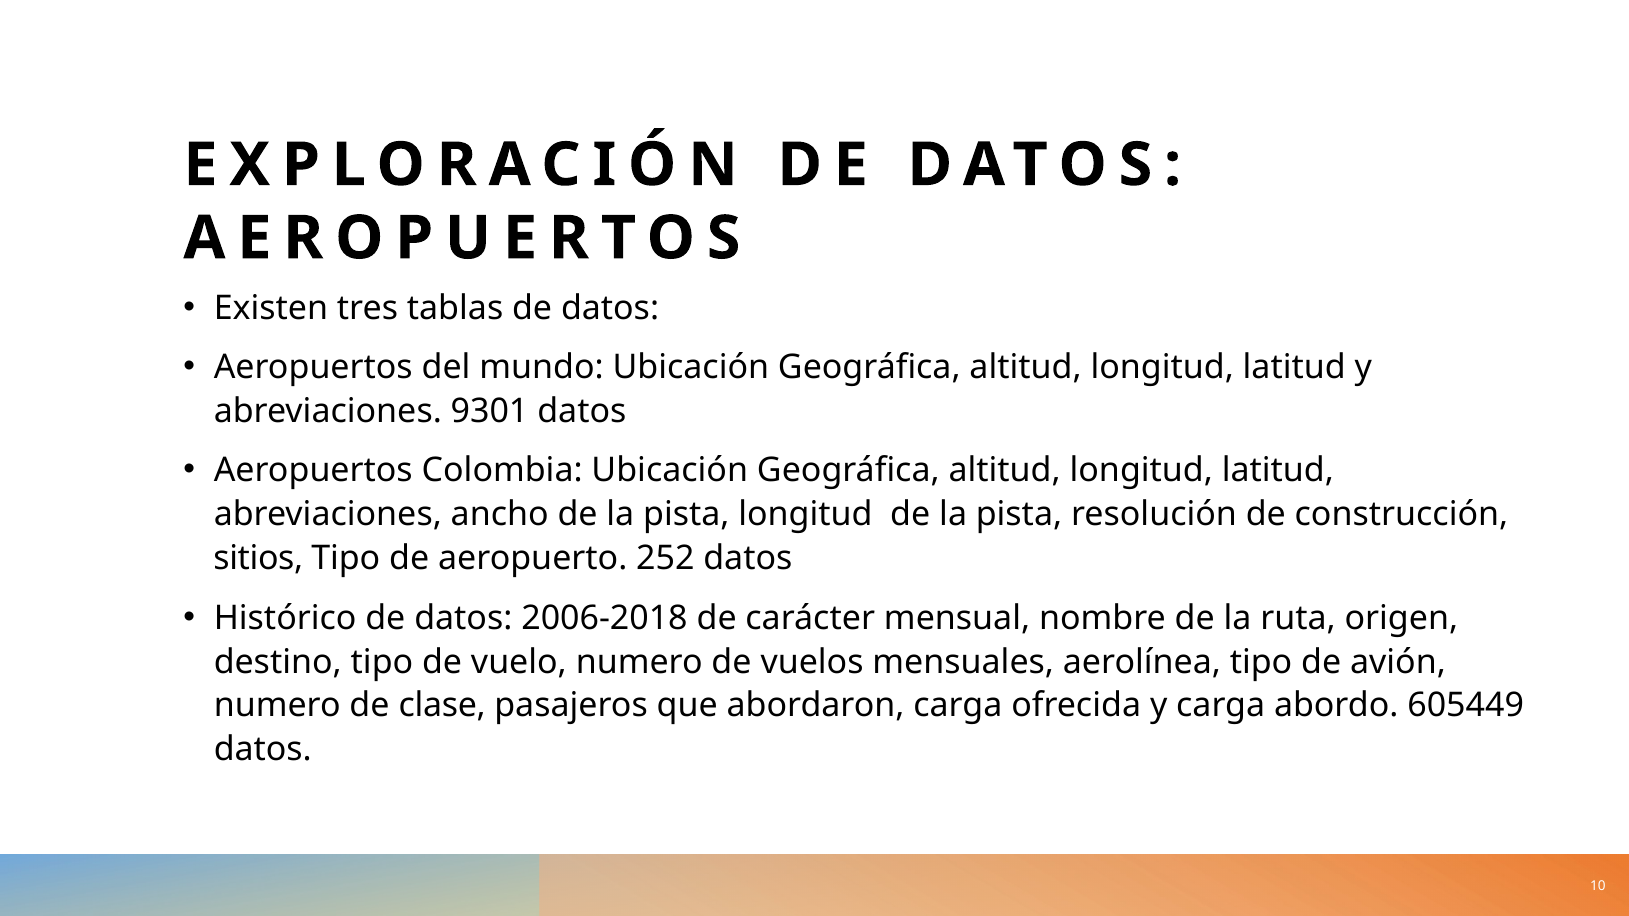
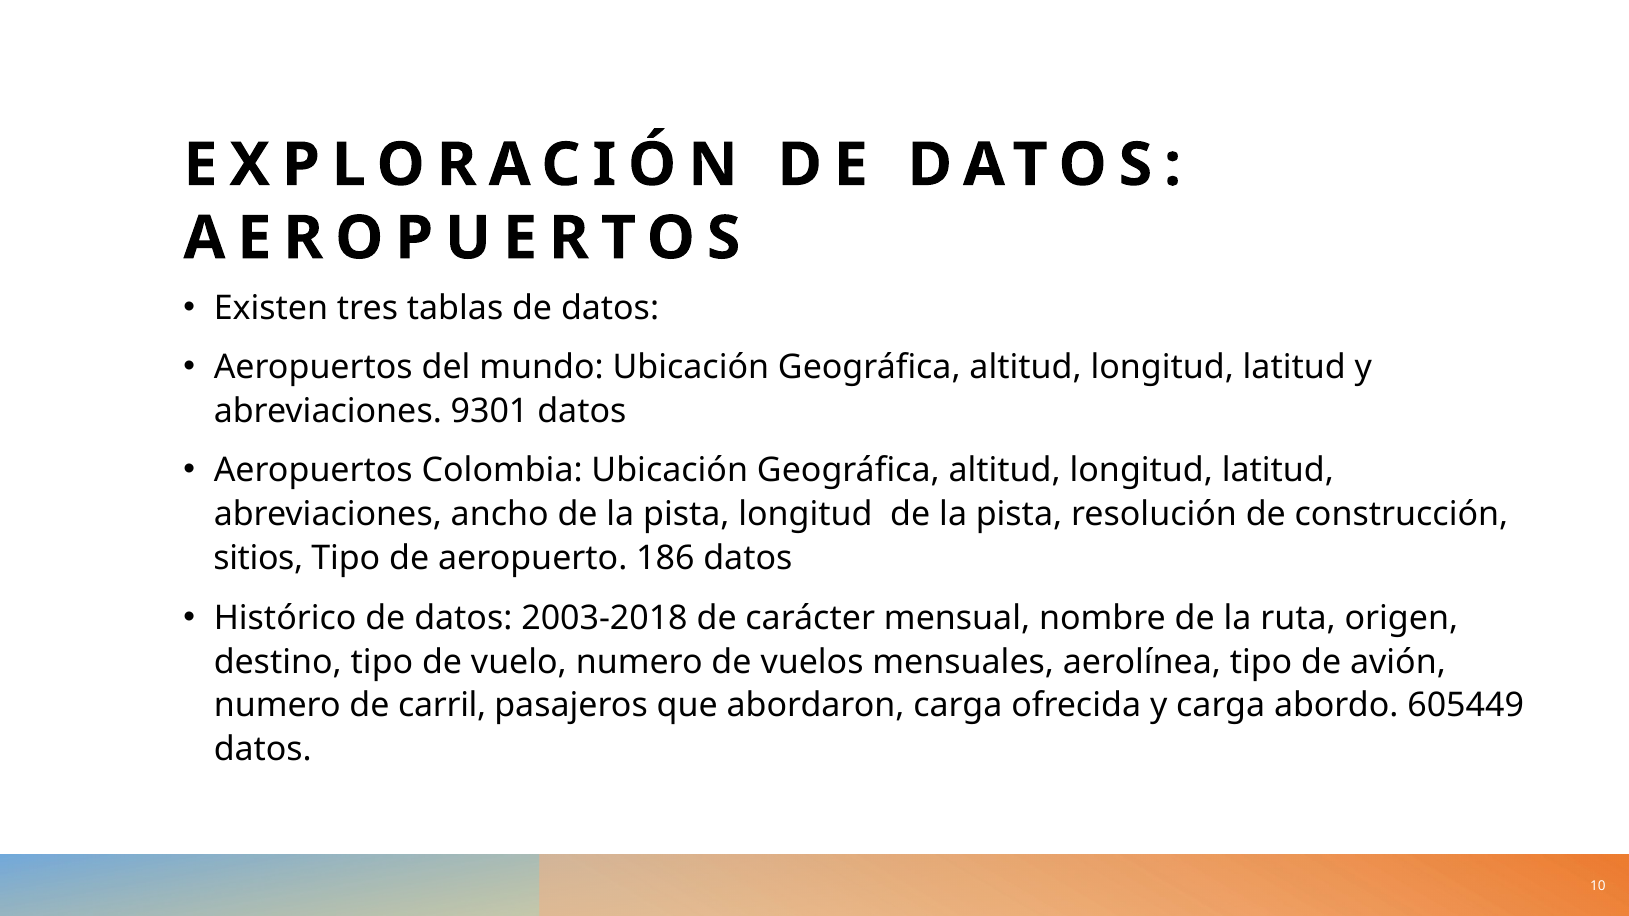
252: 252 -> 186
2006-2018: 2006-2018 -> 2003-2018
clase: clase -> carril
